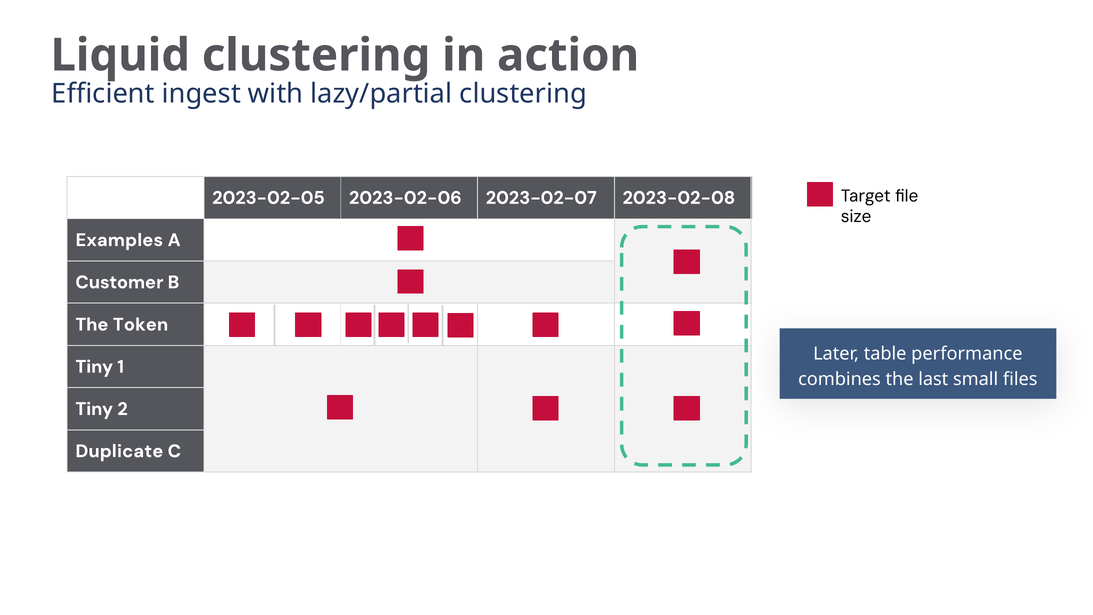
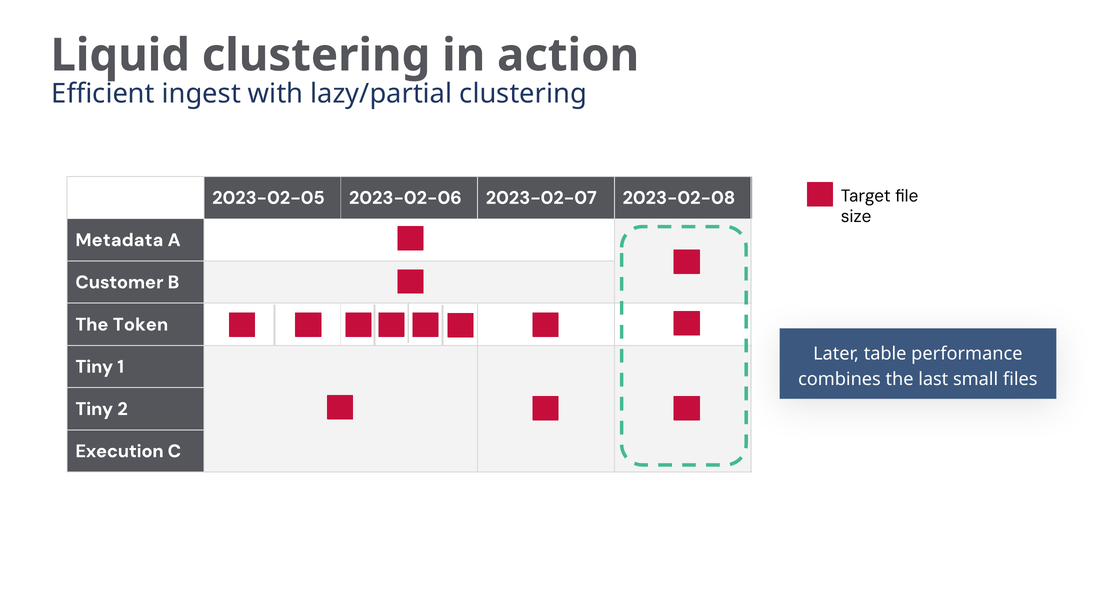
Examples: Examples -> Metadata
Duplicate: Duplicate -> Execution
